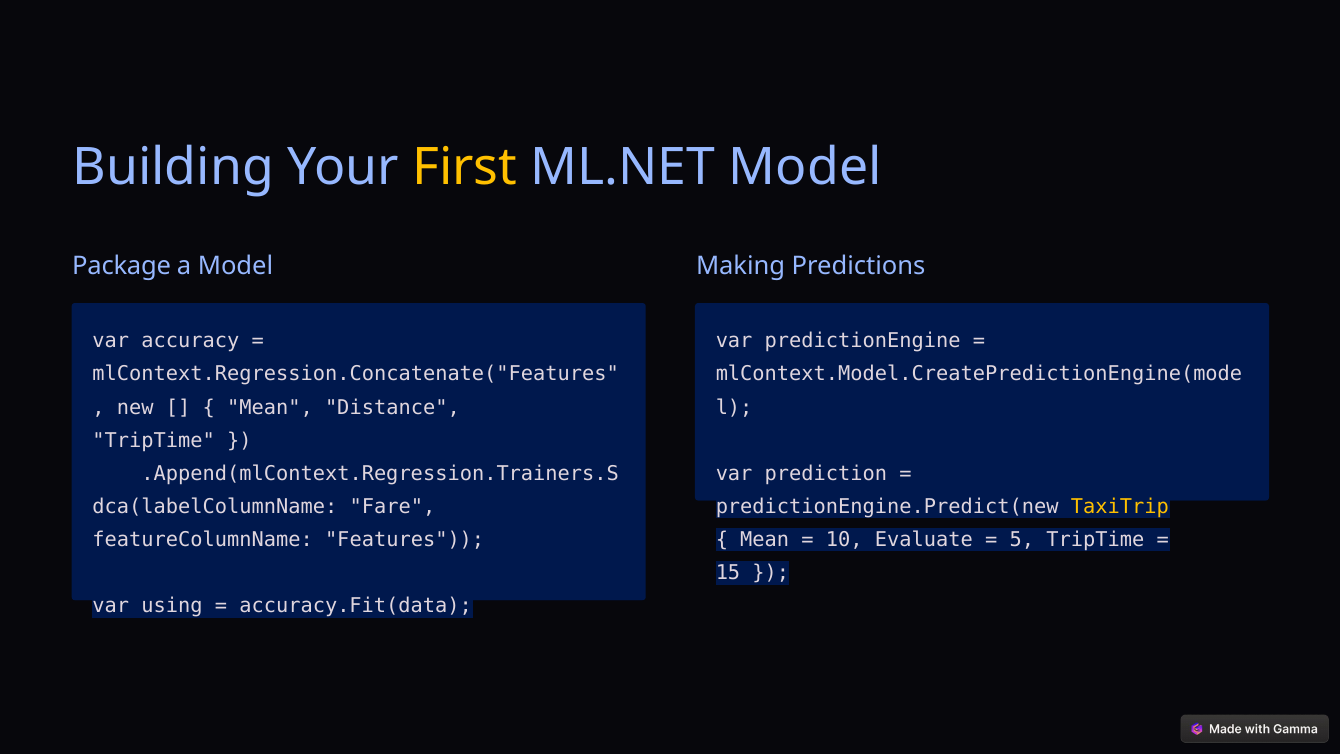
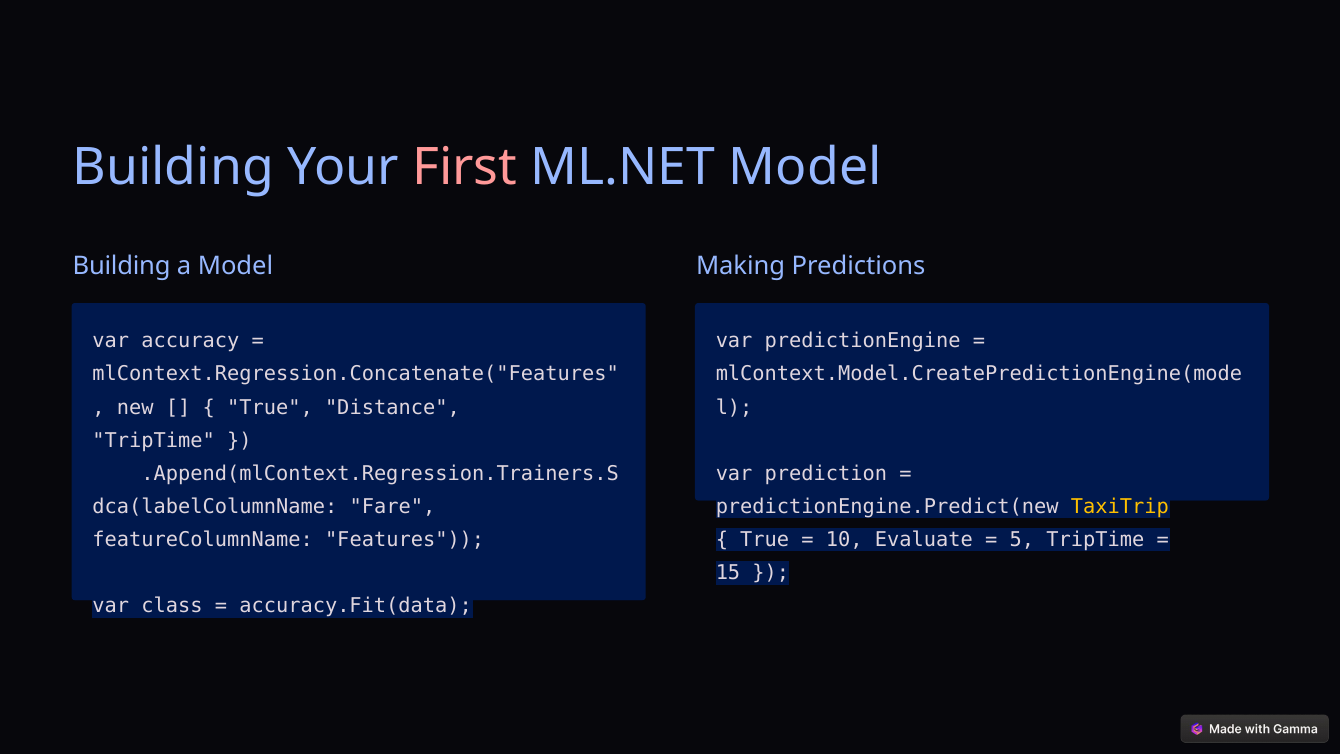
First colour: yellow -> pink
Package at (122, 266): Package -> Building
Mean at (270, 407): Mean -> True
Mean at (765, 540): Mean -> True
using: using -> class
